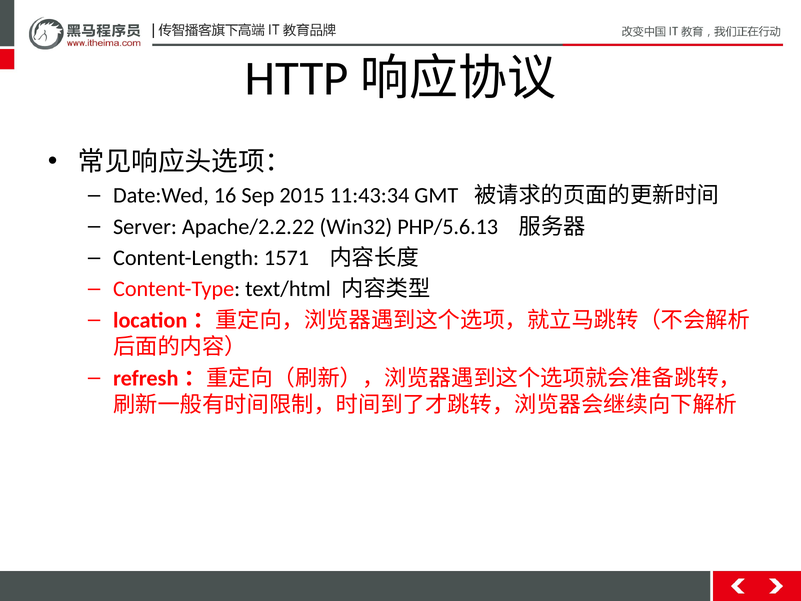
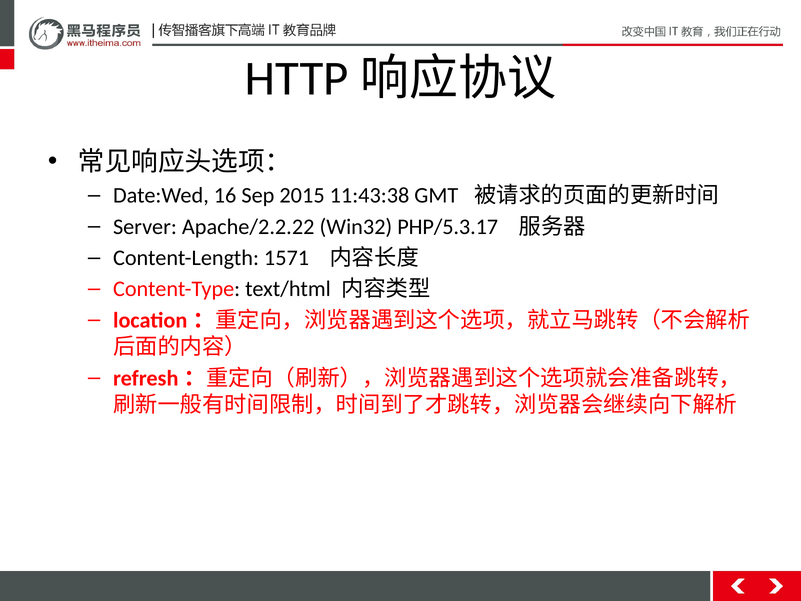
11:43:34: 11:43:34 -> 11:43:38
PHP/5.6.13: PHP/5.6.13 -> PHP/5.3.17
